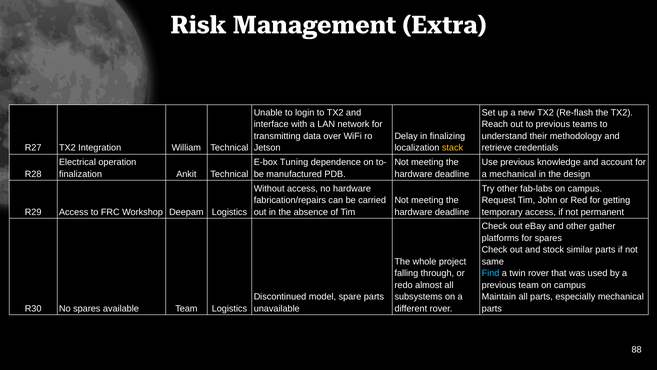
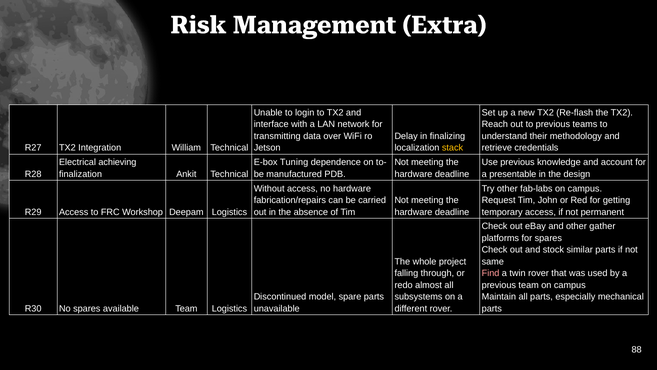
operation: operation -> achieving
a mechanical: mechanical -> presentable
Find colour: light blue -> pink
